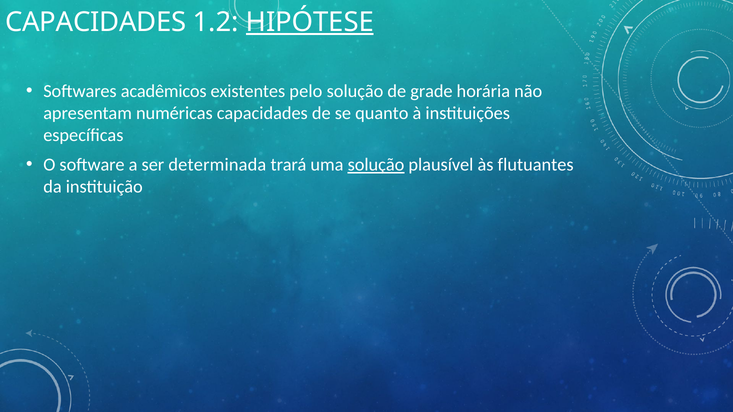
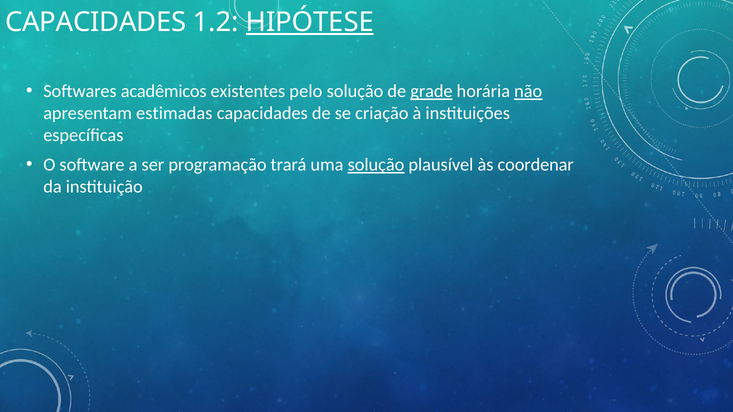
grade underline: none -> present
não underline: none -> present
numéricas: numéricas -> estimadas
quanto: quanto -> criação
determinada: determinada -> programação
flutuantes: flutuantes -> coordenar
